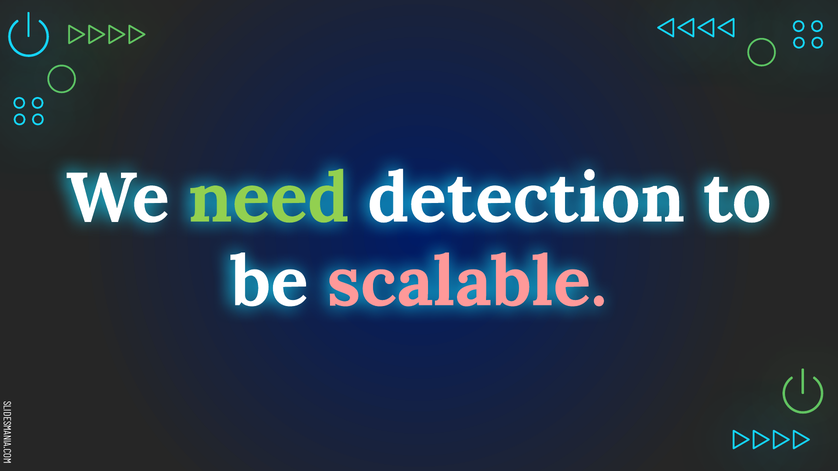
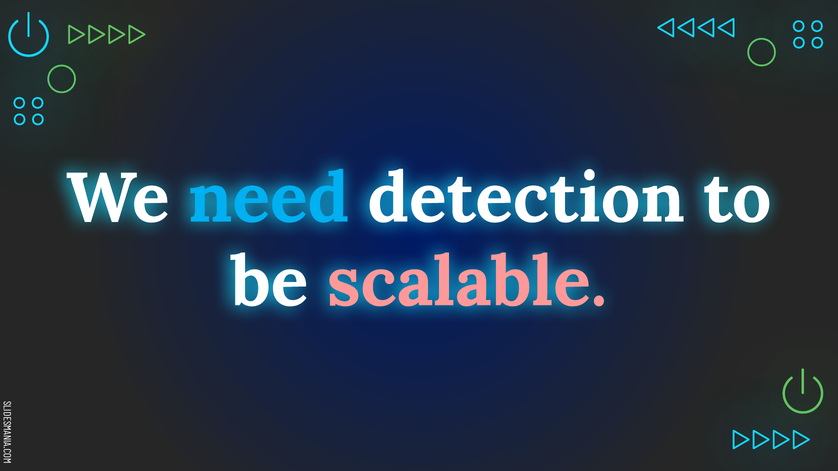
need colour: light green -> light blue
